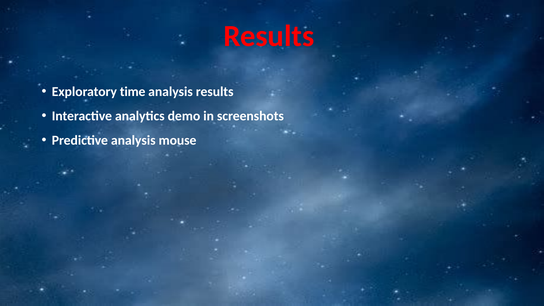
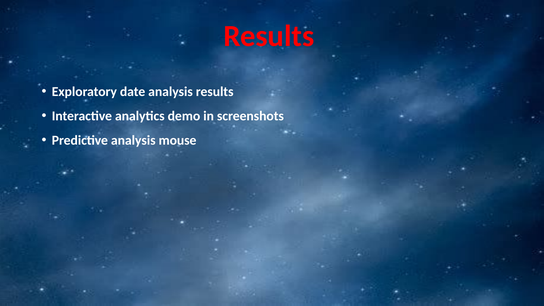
time: time -> date
